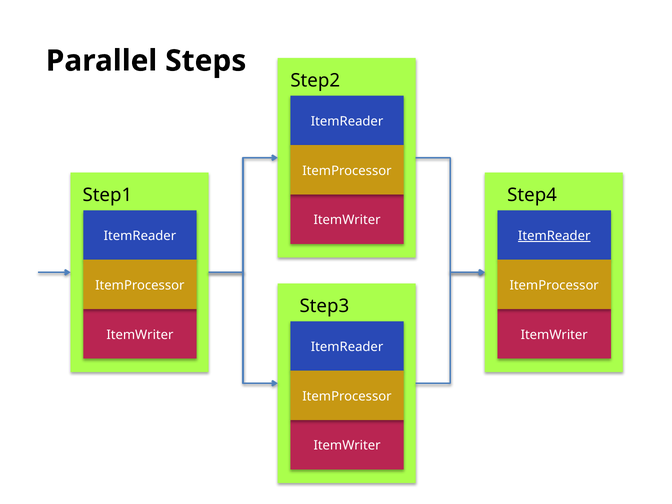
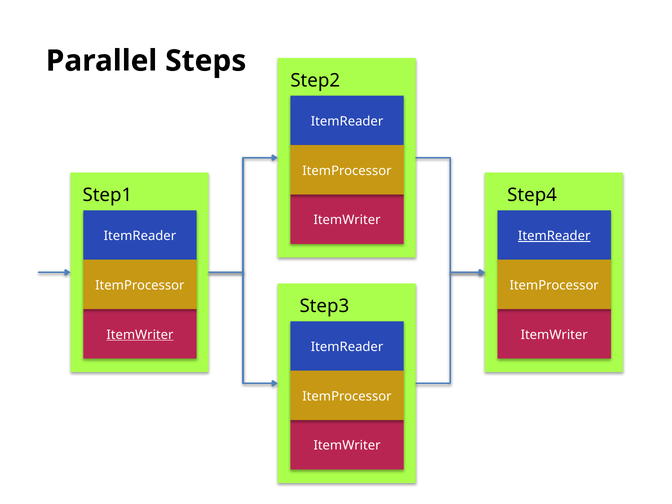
ItemWriter at (140, 335) underline: none -> present
